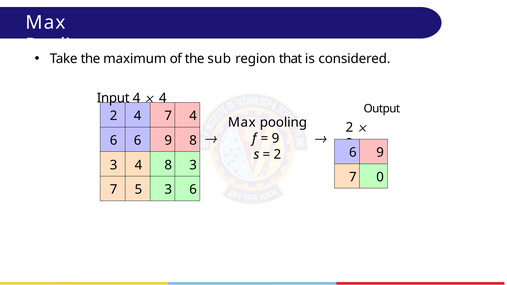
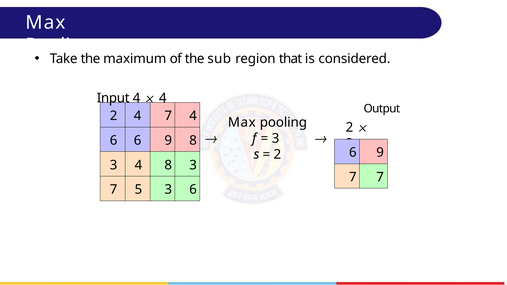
9 at (276, 139): 9 -> 3
7 0: 0 -> 7
